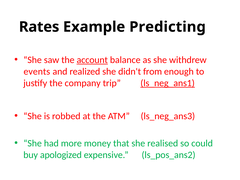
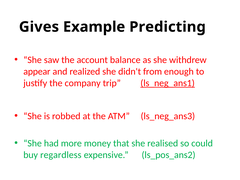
Rates: Rates -> Gives
account underline: present -> none
events: events -> appear
apologized: apologized -> regardless
